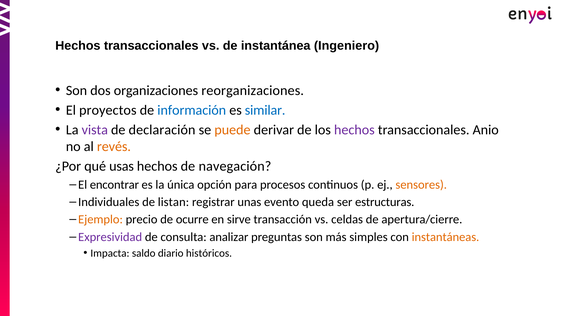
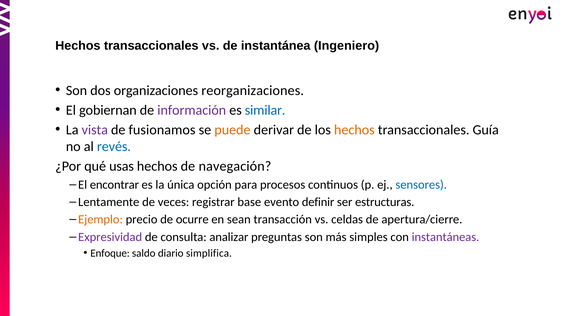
proyectos: proyectos -> gobiernan
información colour: blue -> purple
declaración: declaración -> fusionamos
hechos at (354, 130) colour: purple -> orange
Anio: Anio -> Guía
revés colour: orange -> blue
sensores colour: orange -> blue
Individuales: Individuales -> Lentamente
listan: listan -> veces
unas: unas -> base
queda: queda -> definir
sirve: sirve -> sean
instantáneas colour: orange -> purple
Impacta: Impacta -> Enfoque
históricos: históricos -> simplifica
